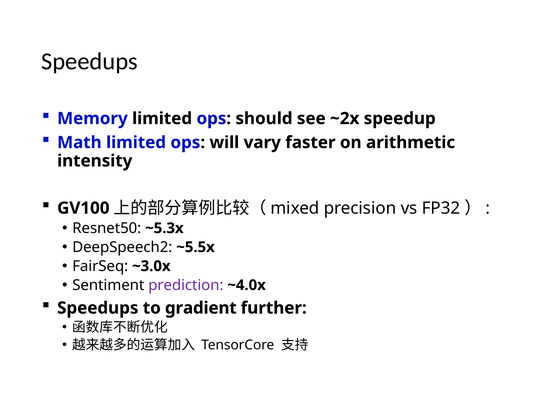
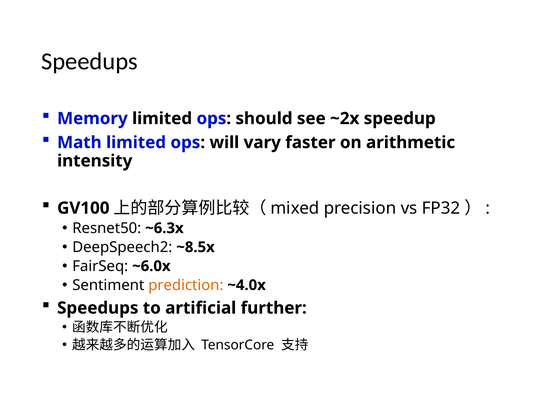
~5.3x: ~5.3x -> ~6.3x
~5.5x: ~5.5x -> ~8.5x
~3.0x: ~3.0x -> ~6.0x
prediction colour: purple -> orange
gradient: gradient -> artificial
